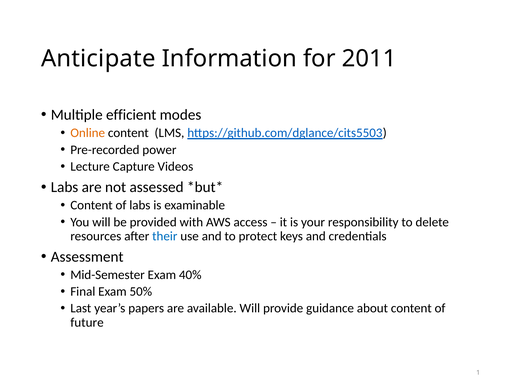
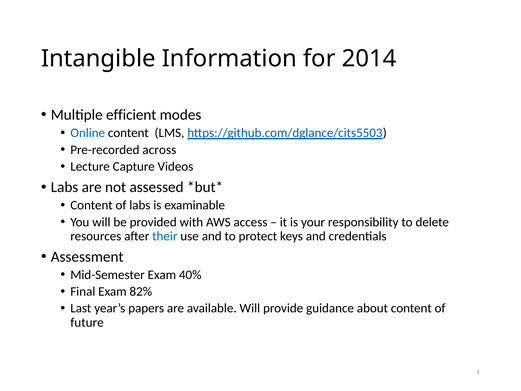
Anticipate: Anticipate -> Intangible
2011: 2011 -> 2014
Online colour: orange -> blue
power: power -> across
50%: 50% -> 82%
